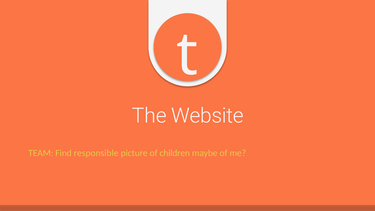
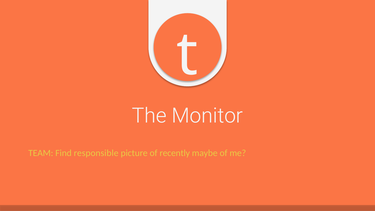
Website: Website -> Monitor
children: children -> recently
